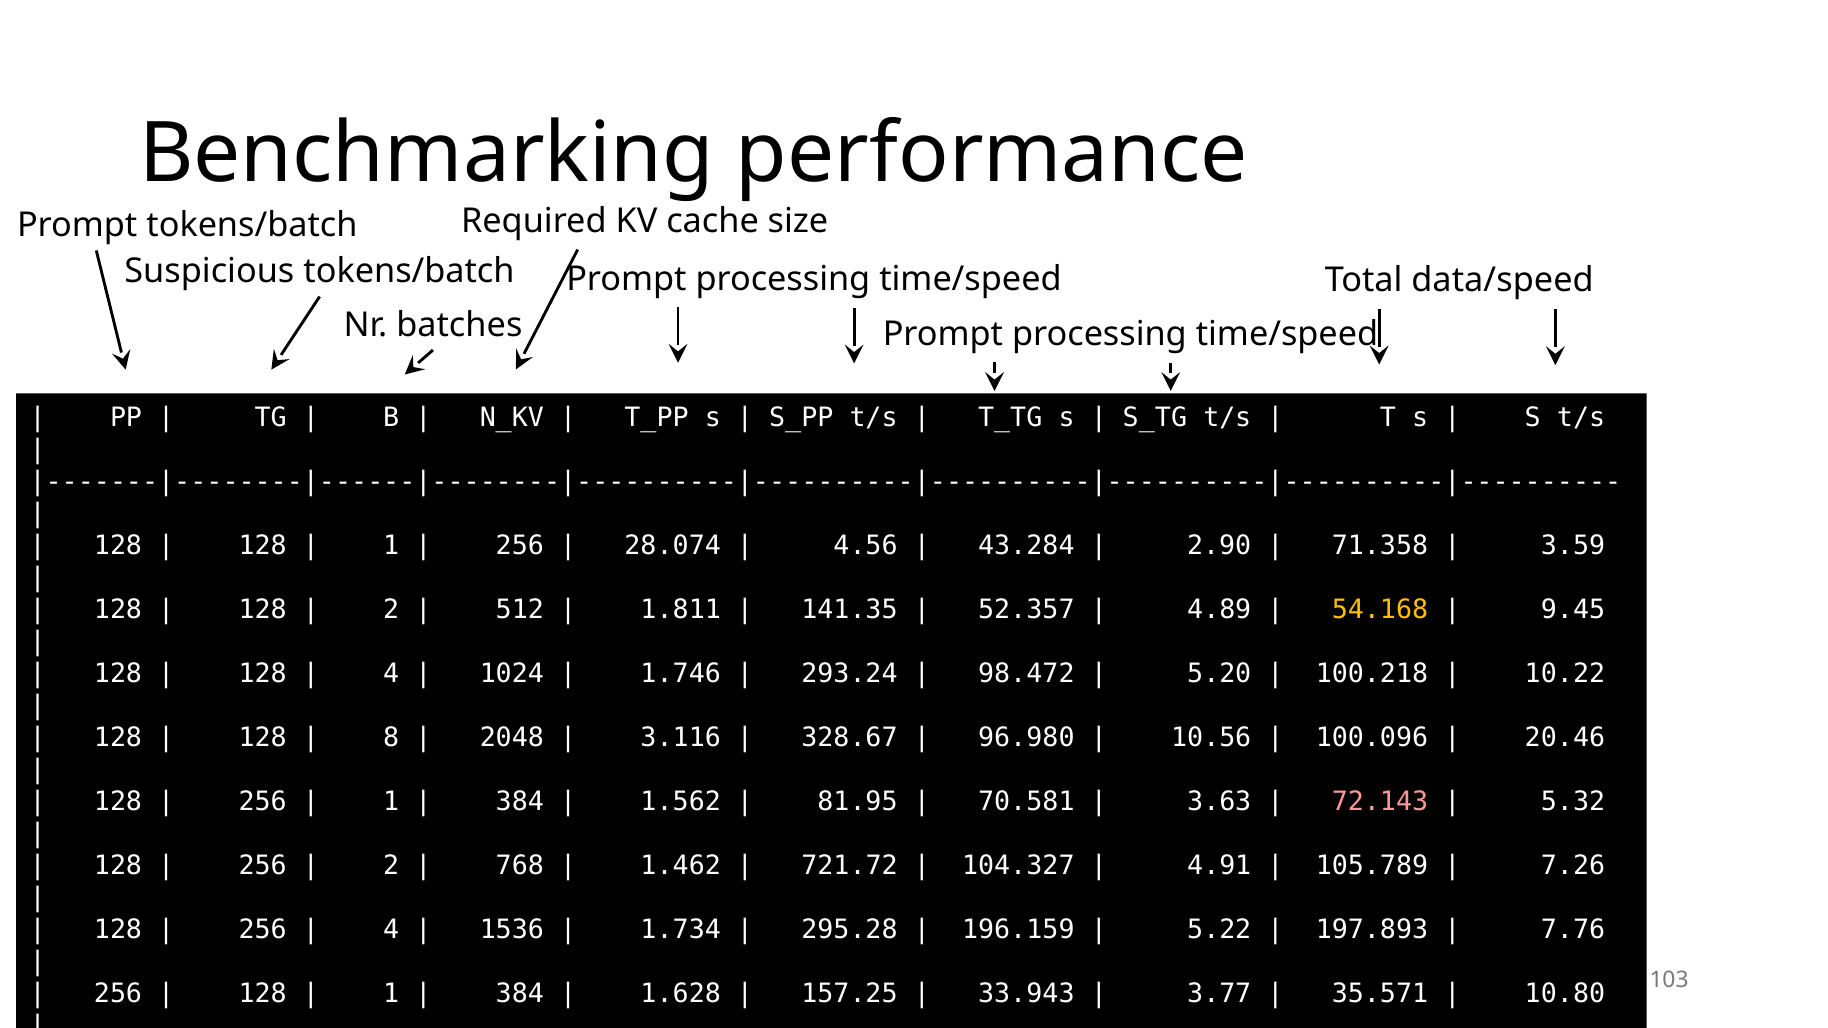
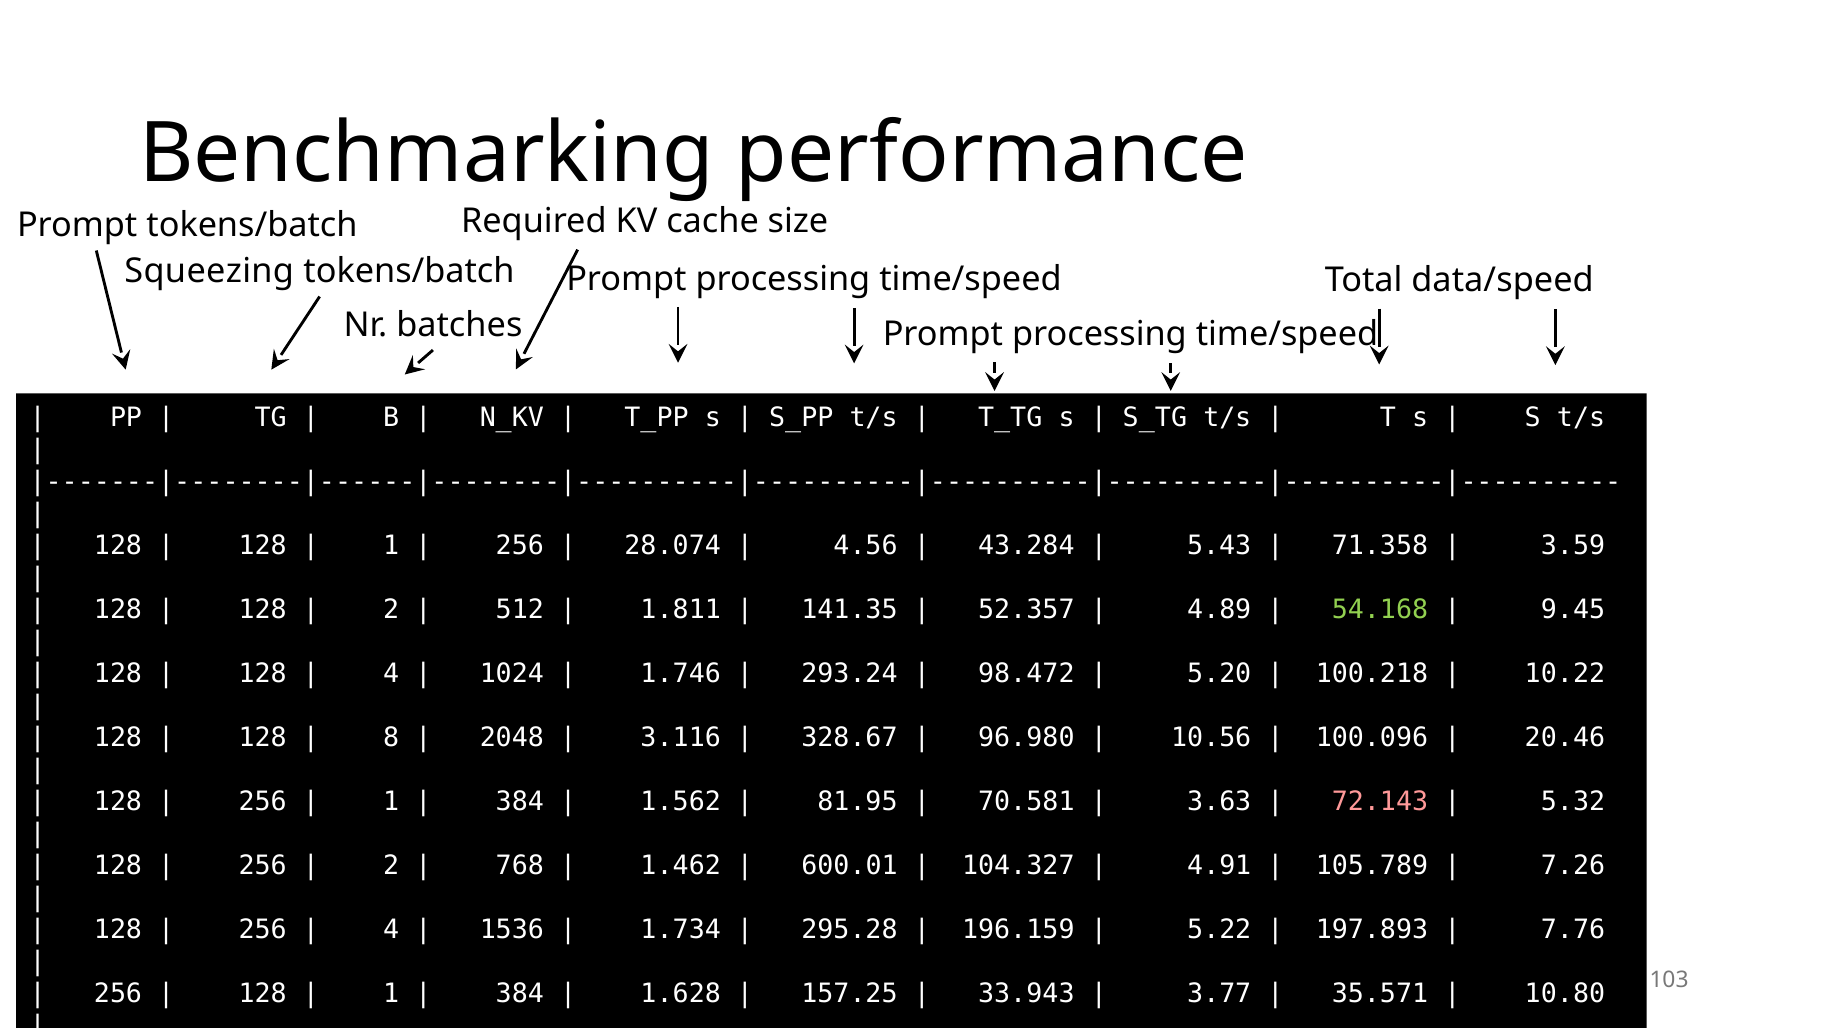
Suspicious: Suspicious -> Squeezing
2.90: 2.90 -> 5.43
54.168 colour: yellow -> light green
721.72: 721.72 -> 600.01
